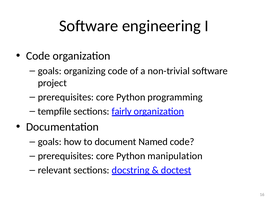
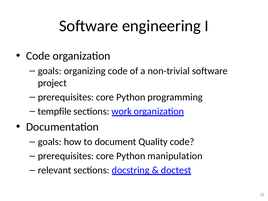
fairly: fairly -> work
Named: Named -> Quality
